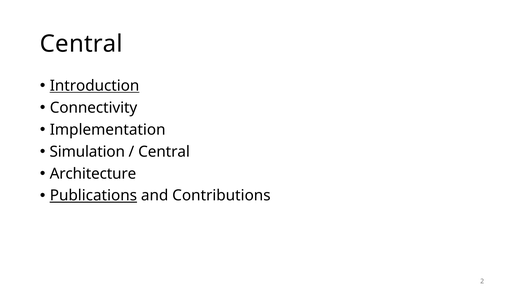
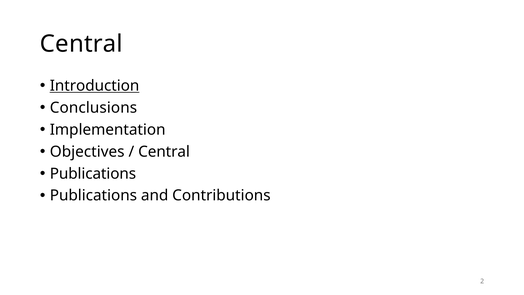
Connectivity: Connectivity -> Conclusions
Simulation: Simulation -> Objectives
Architecture at (93, 173): Architecture -> Publications
Publications at (93, 195) underline: present -> none
